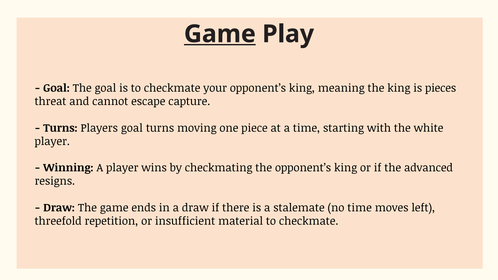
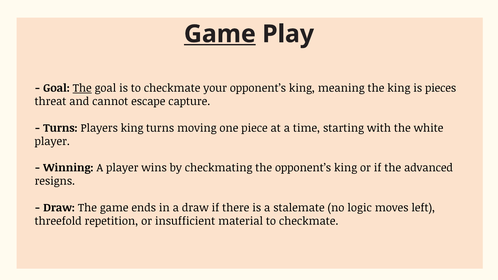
The at (82, 88) underline: none -> present
Players goal: goal -> king
no time: time -> logic
